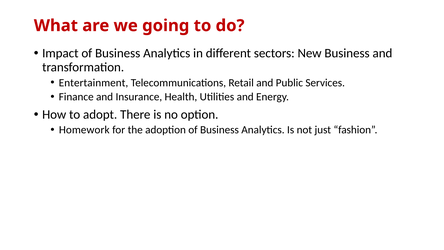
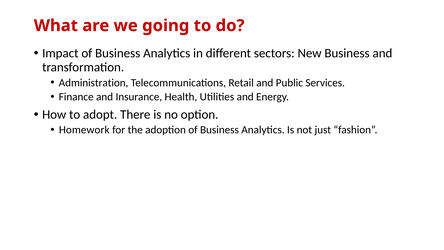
Entertainment: Entertainment -> Administration
